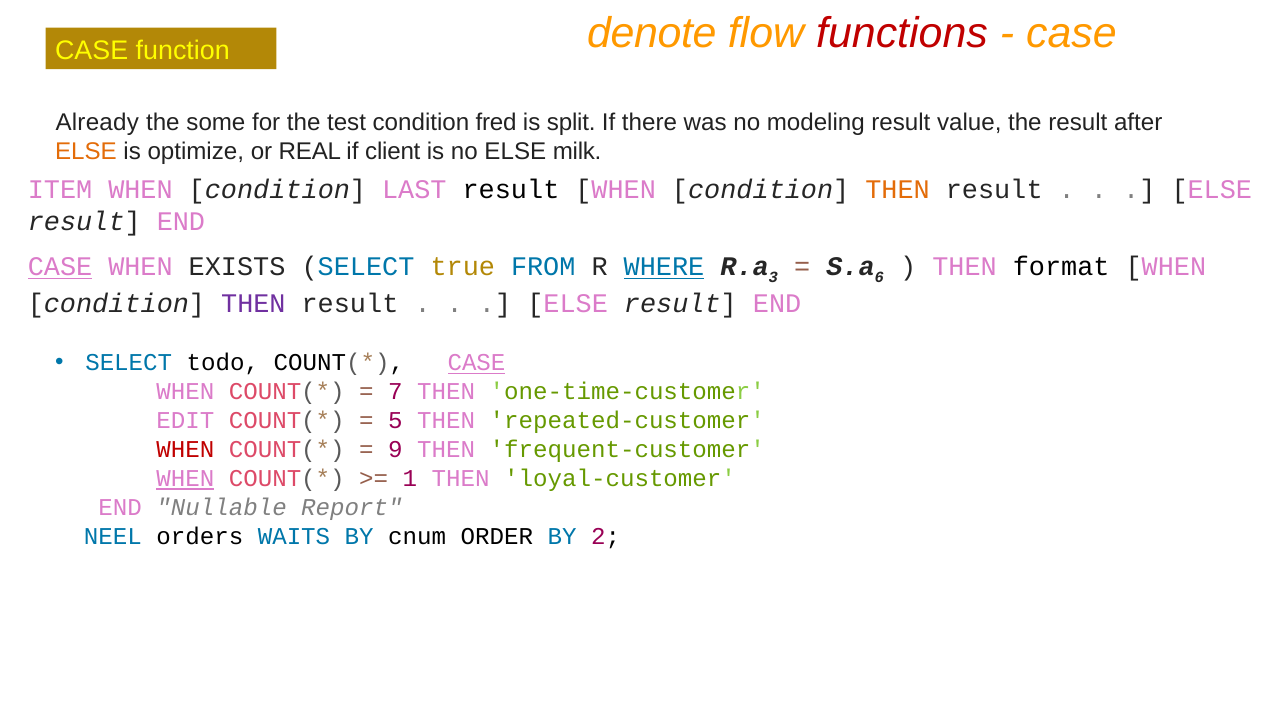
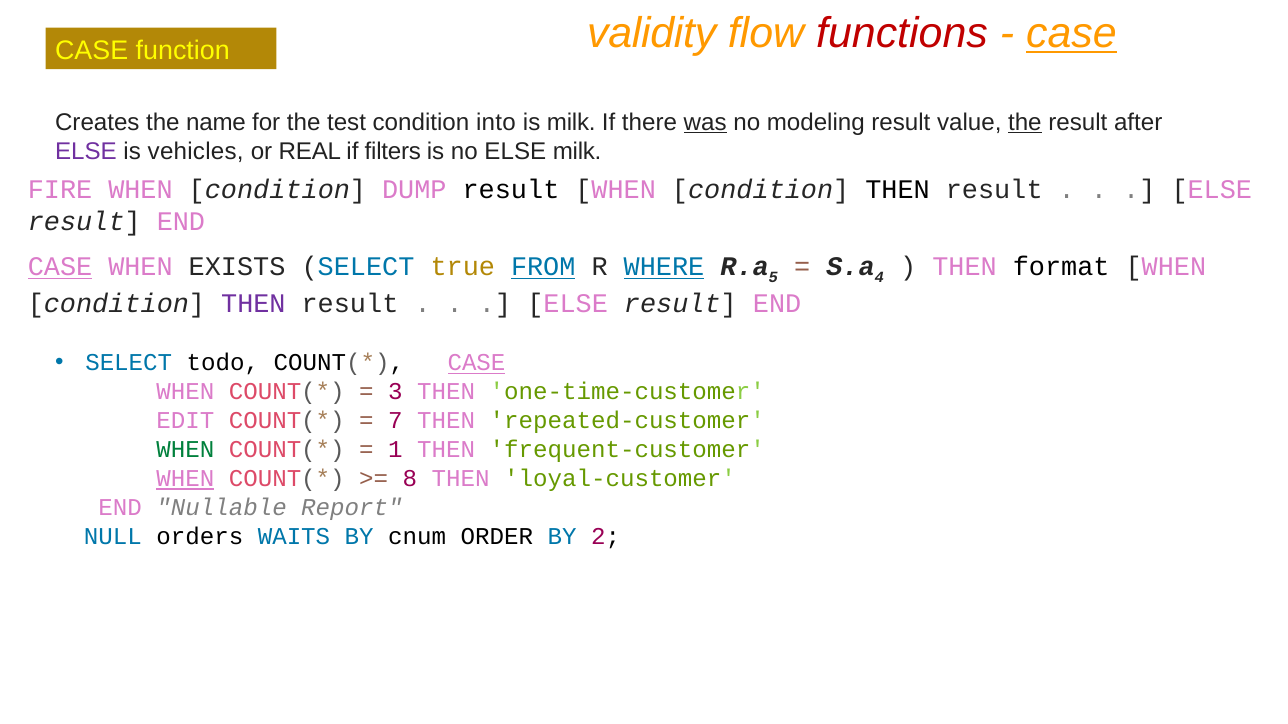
denote: denote -> validity
case at (1071, 34) underline: none -> present
Already: Already -> Creates
some: some -> name
fred: fred -> into
is split: split -> milk
was underline: none -> present
the at (1025, 122) underline: none -> present
ELSE at (86, 151) colour: orange -> purple
optimize: optimize -> vehicles
client: client -> filters
ITEM: ITEM -> FIRE
LAST: LAST -> DUMP
THEN at (898, 190) colour: orange -> black
FROM underline: none -> present
3: 3 -> 5
6: 6 -> 4
7: 7 -> 3
5: 5 -> 7
WHEN at (185, 450) colour: red -> green
9: 9 -> 1
1: 1 -> 8
NEEL: NEEL -> NULL
